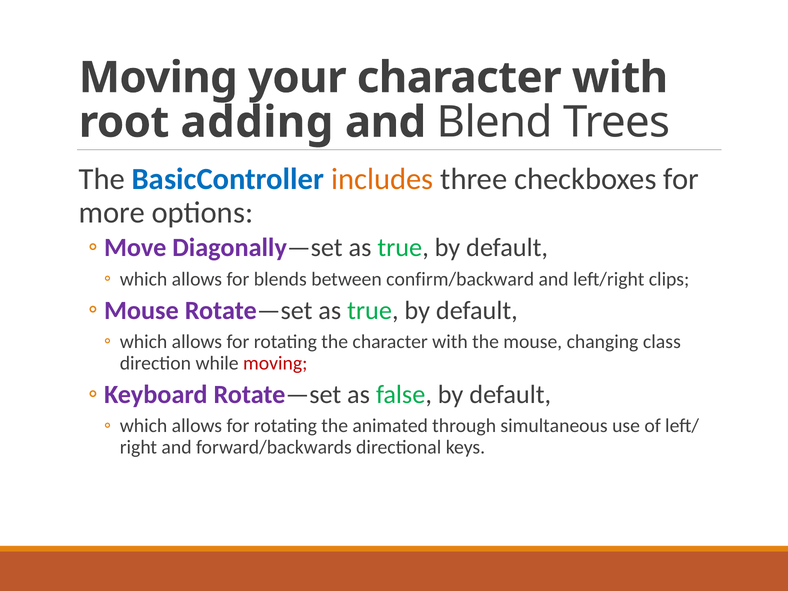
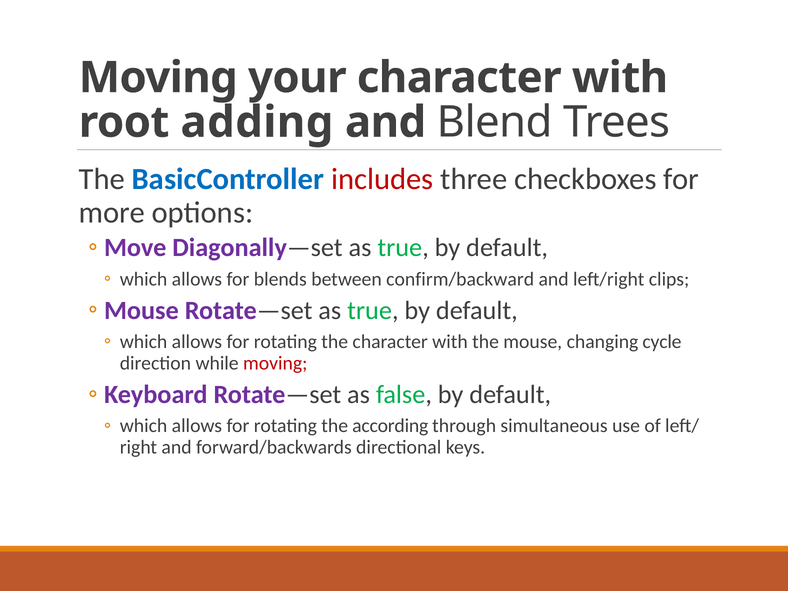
includes colour: orange -> red
class: class -> cycle
animated: animated -> according
